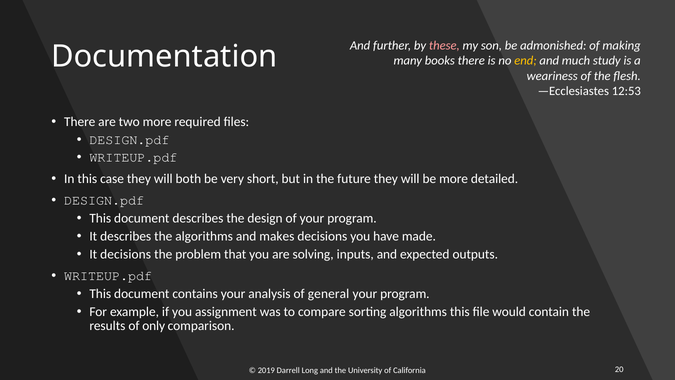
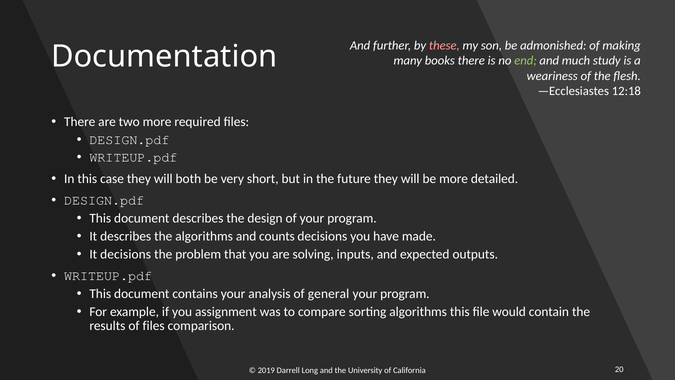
end colour: yellow -> light green
12:53: 12:53 -> 12:18
makes: makes -> counts
of only: only -> files
